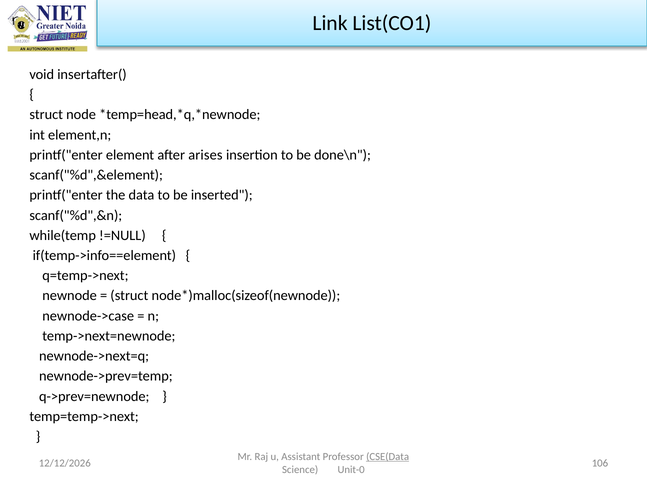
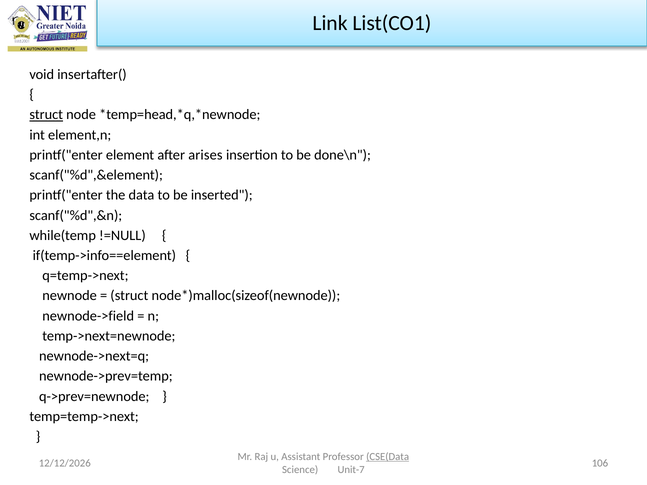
struct at (46, 115) underline: none -> present
newnode->case: newnode->case -> newnode->field
Unit-0: Unit-0 -> Unit-7
